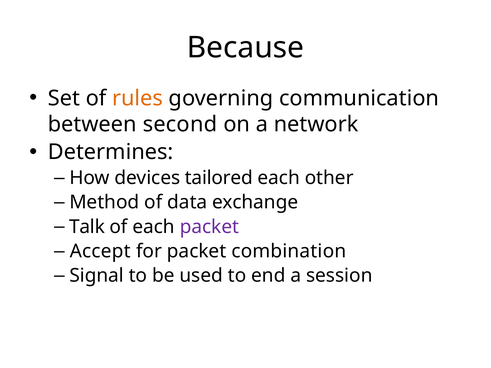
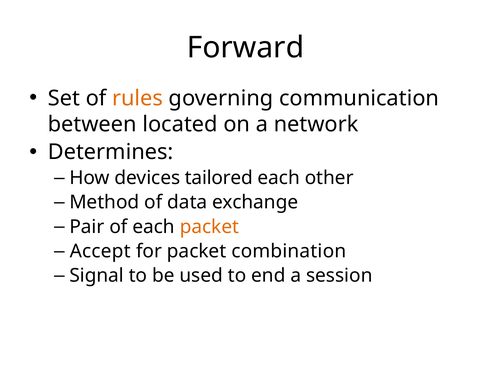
Because: Because -> Forward
second: second -> located
Talk: Talk -> Pair
packet at (209, 227) colour: purple -> orange
